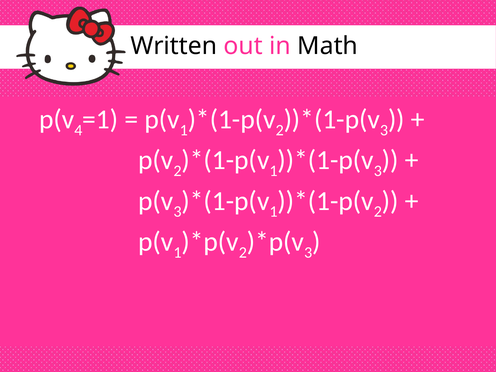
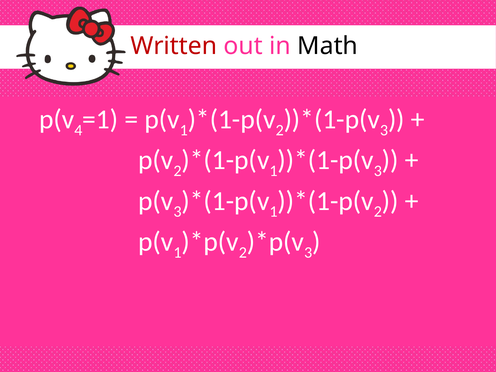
Written colour: black -> red
